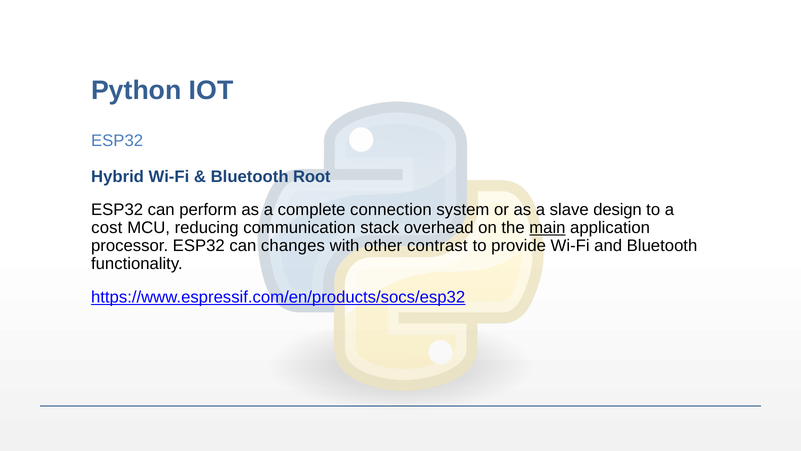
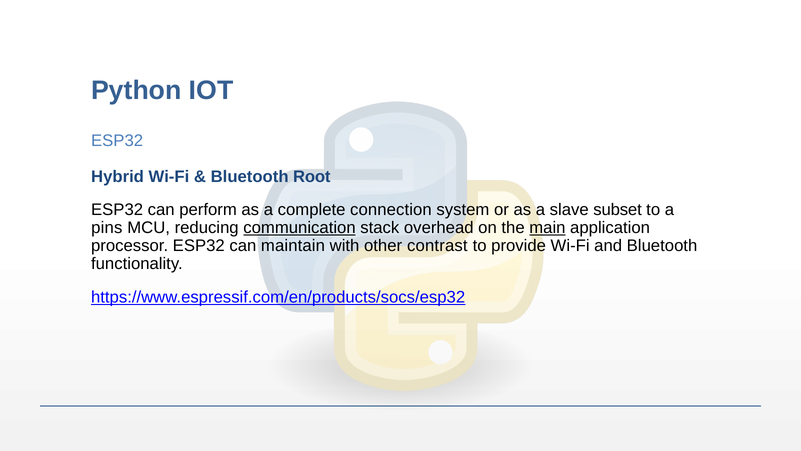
design: design -> subset
cost: cost -> pins
communication underline: none -> present
changes: changes -> maintain
